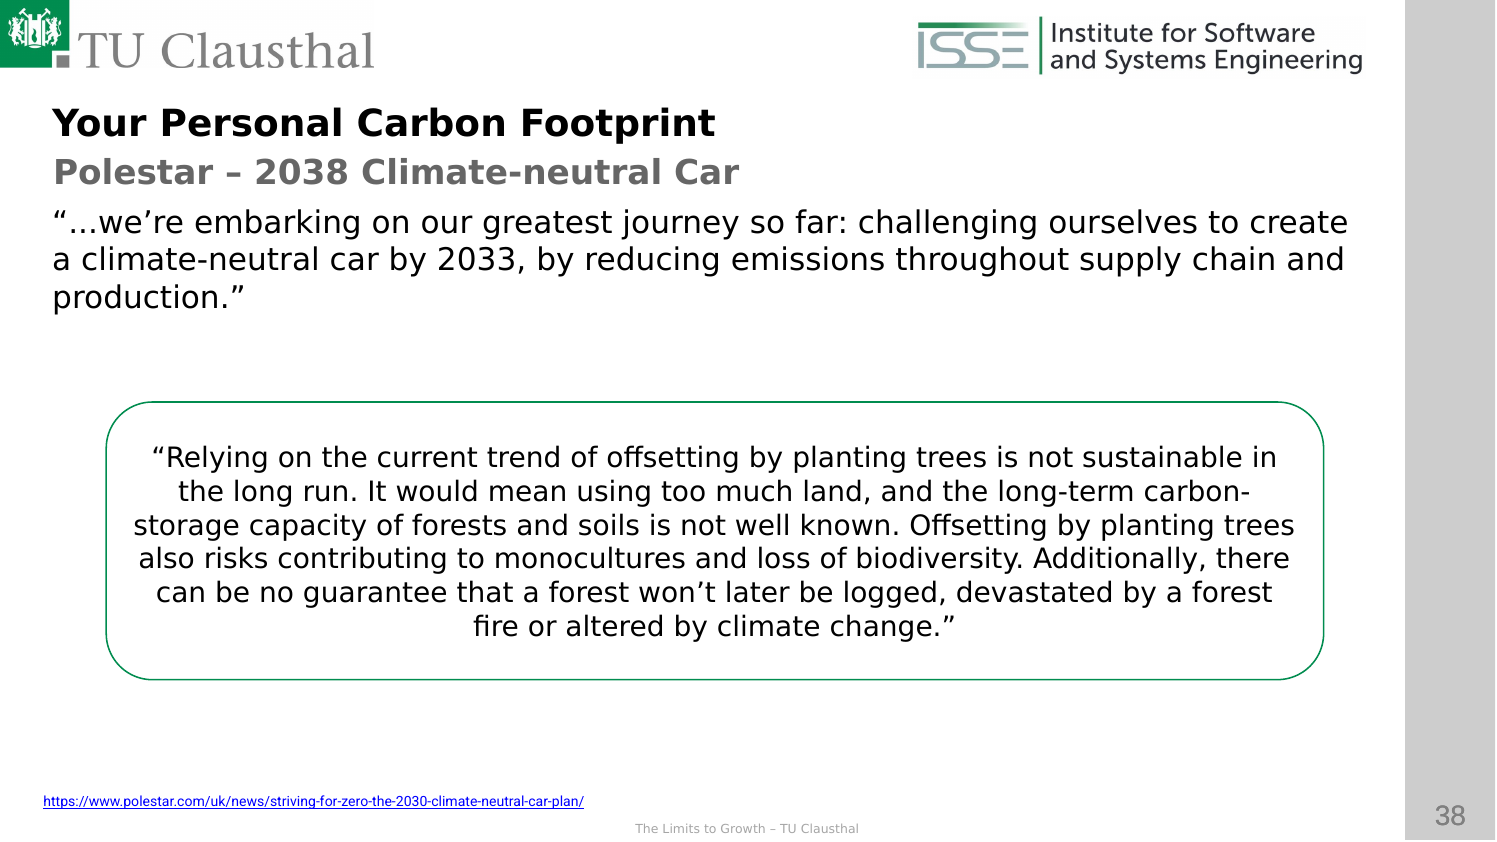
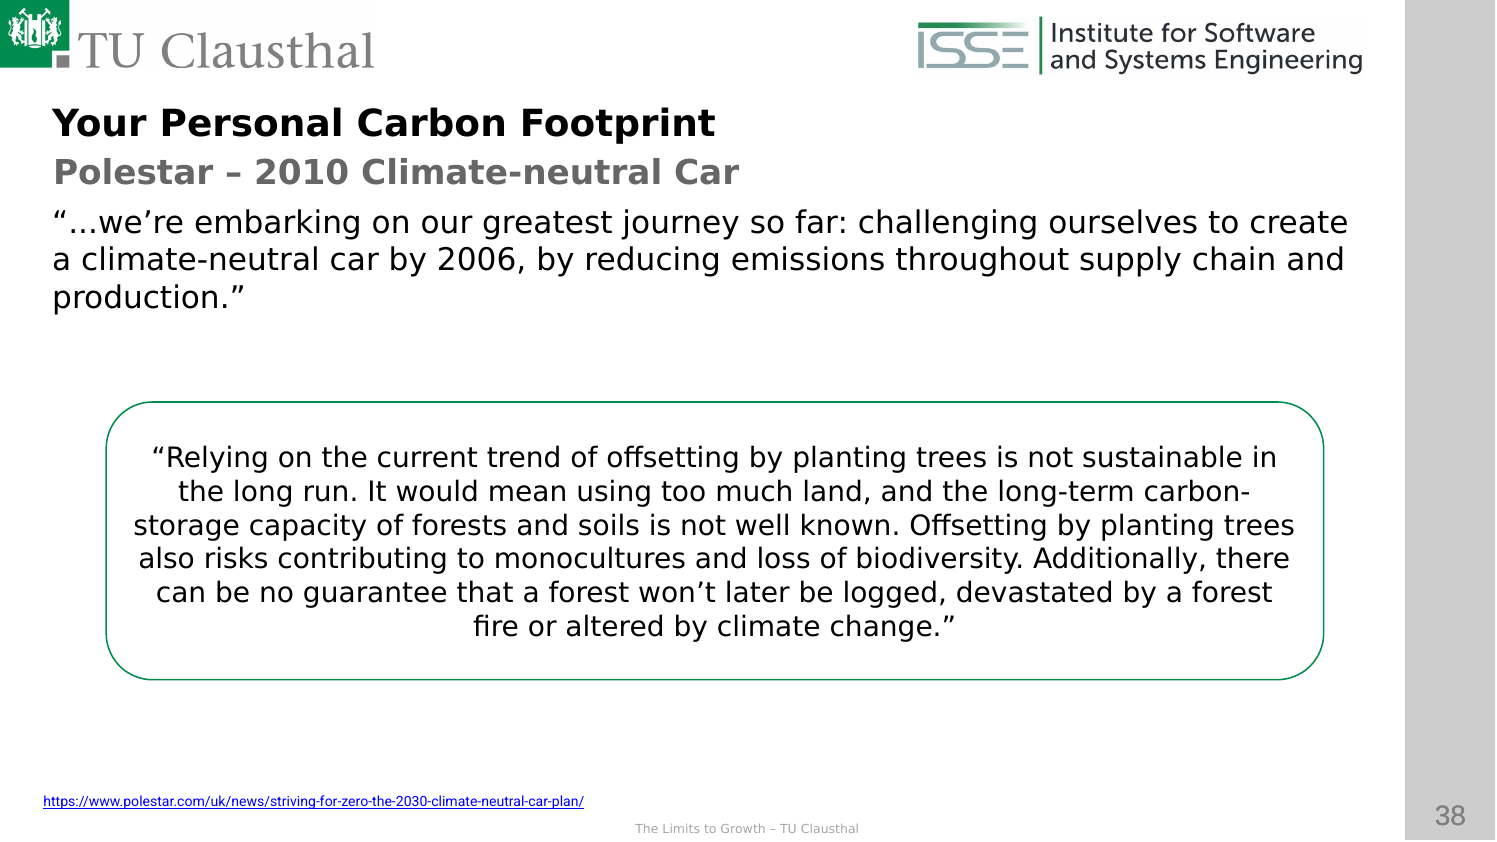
2038: 2038 -> 2010
2033: 2033 -> 2006
